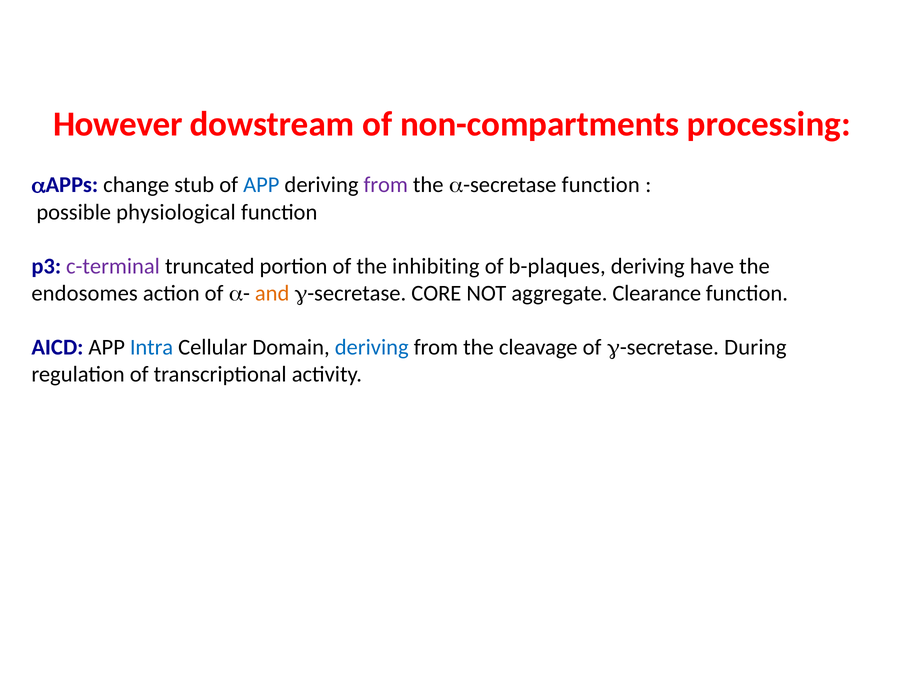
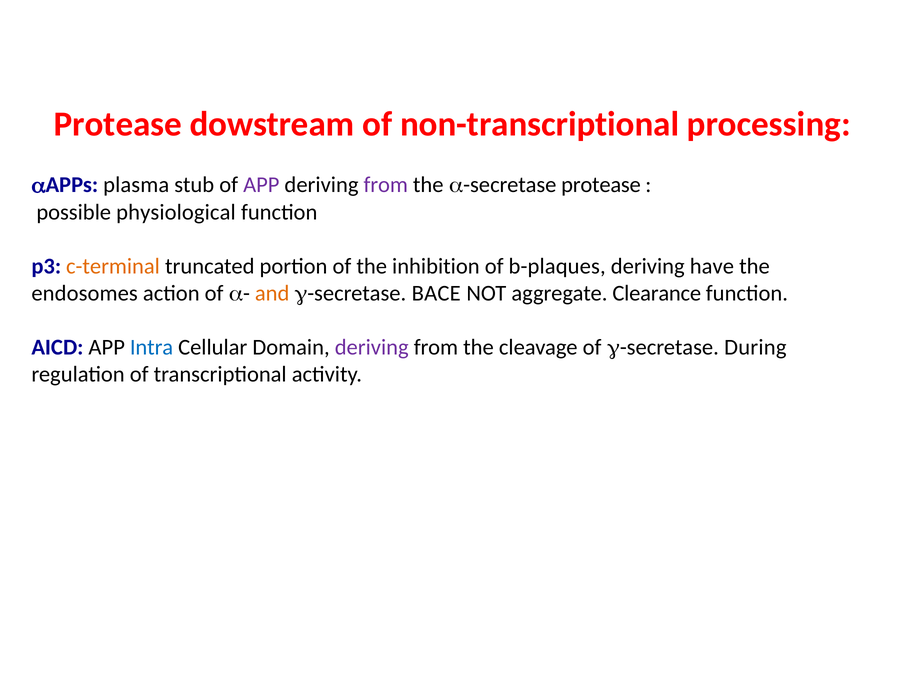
However at (118, 124): However -> Protease
non-compartments: non-compartments -> non-transcriptional
change: change -> plasma
APP at (261, 185) colour: blue -> purple
a-secretase function: function -> protease
c-terminal colour: purple -> orange
inhibiting: inhibiting -> inhibition
CORE: CORE -> BACE
deriving at (372, 348) colour: blue -> purple
